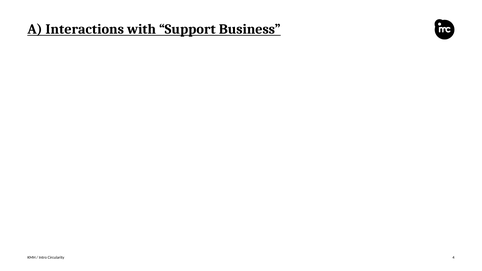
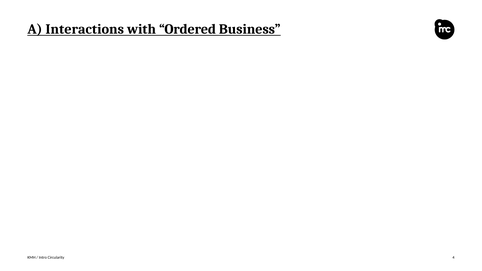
Support: Support -> Ordered
